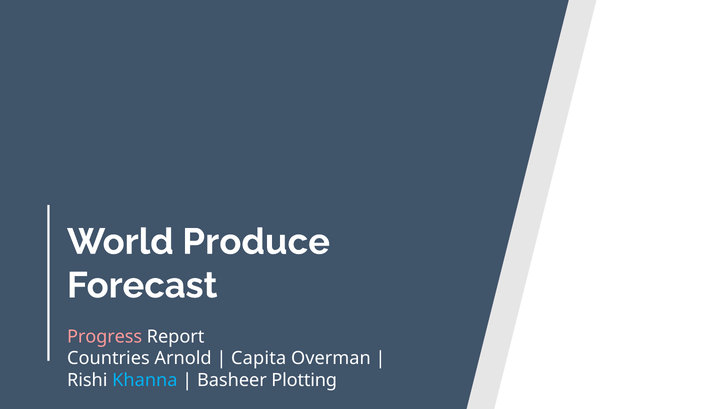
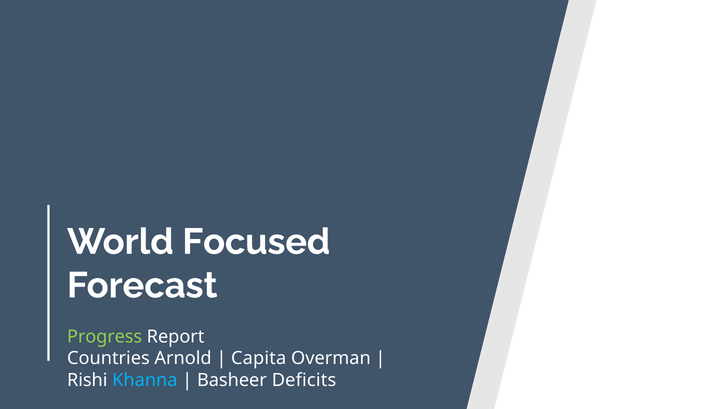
Produce: Produce -> Focused
Progress colour: pink -> light green
Plotting: Plotting -> Deficits
